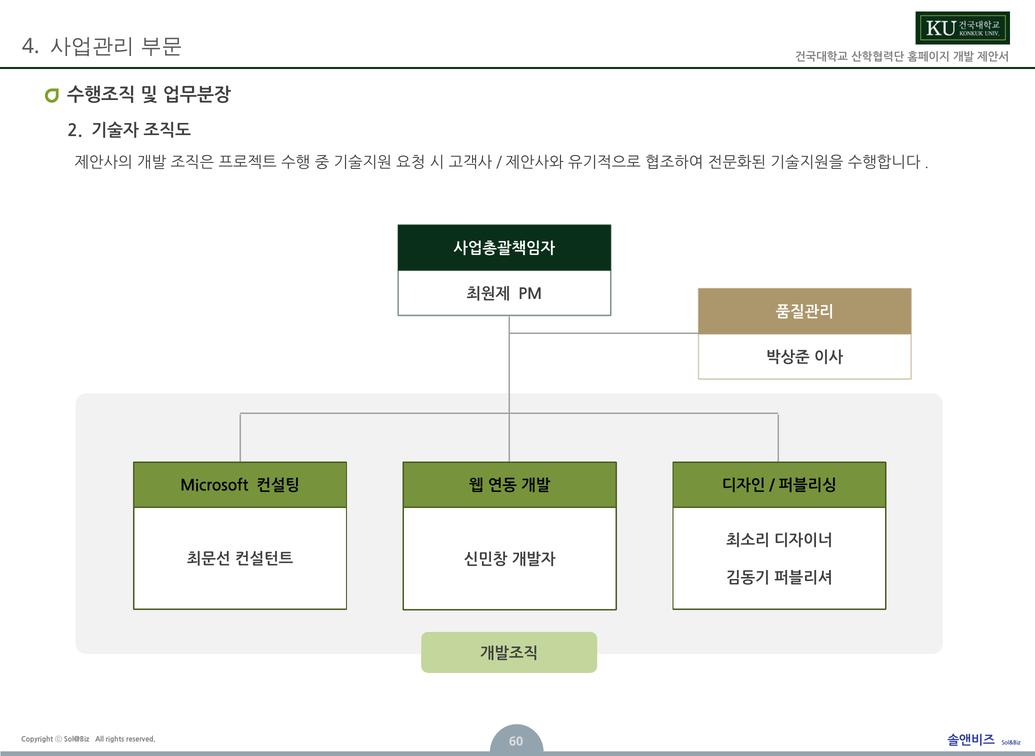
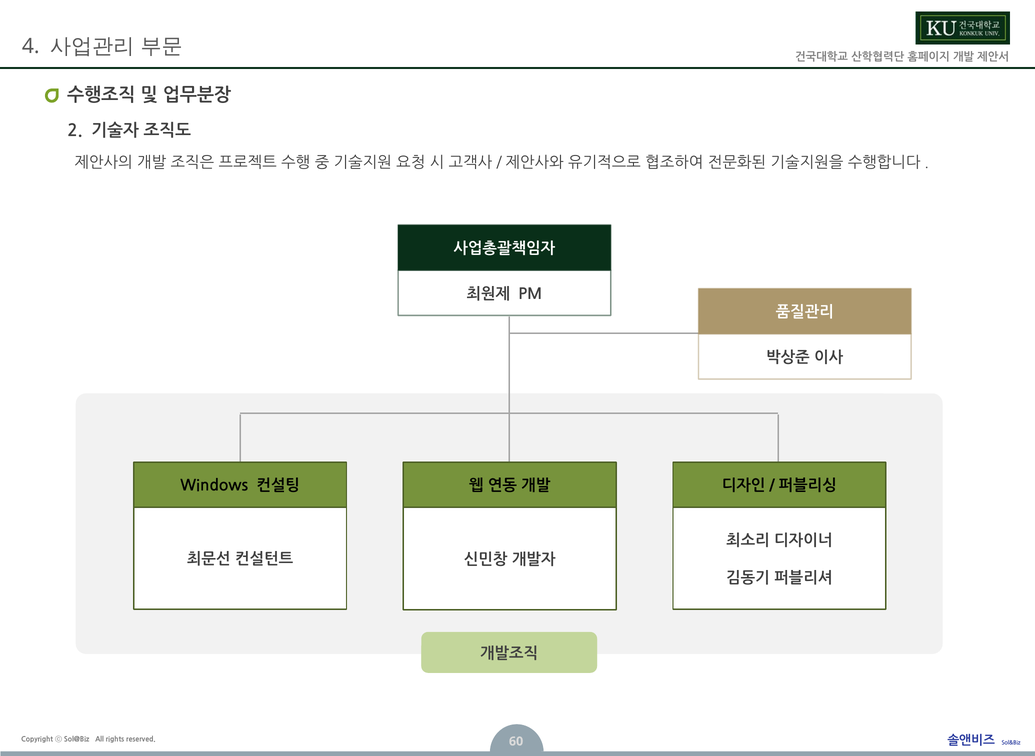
Microsoft: Microsoft -> Windows
